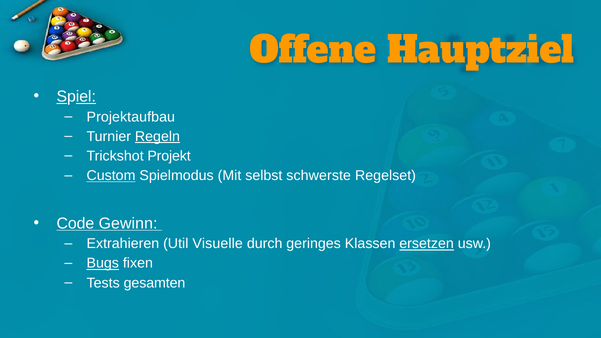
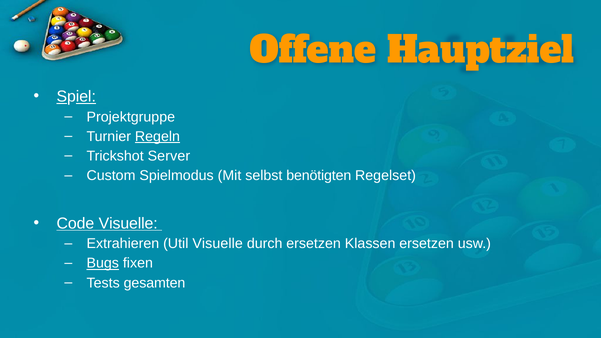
Projektaufbau: Projektaufbau -> Projektgruppe
Projekt: Projekt -> Server
Custom underline: present -> none
schwerste: schwerste -> benötigten
Code Gewinn: Gewinn -> Visuelle
durch geringes: geringes -> ersetzen
ersetzen at (427, 244) underline: present -> none
